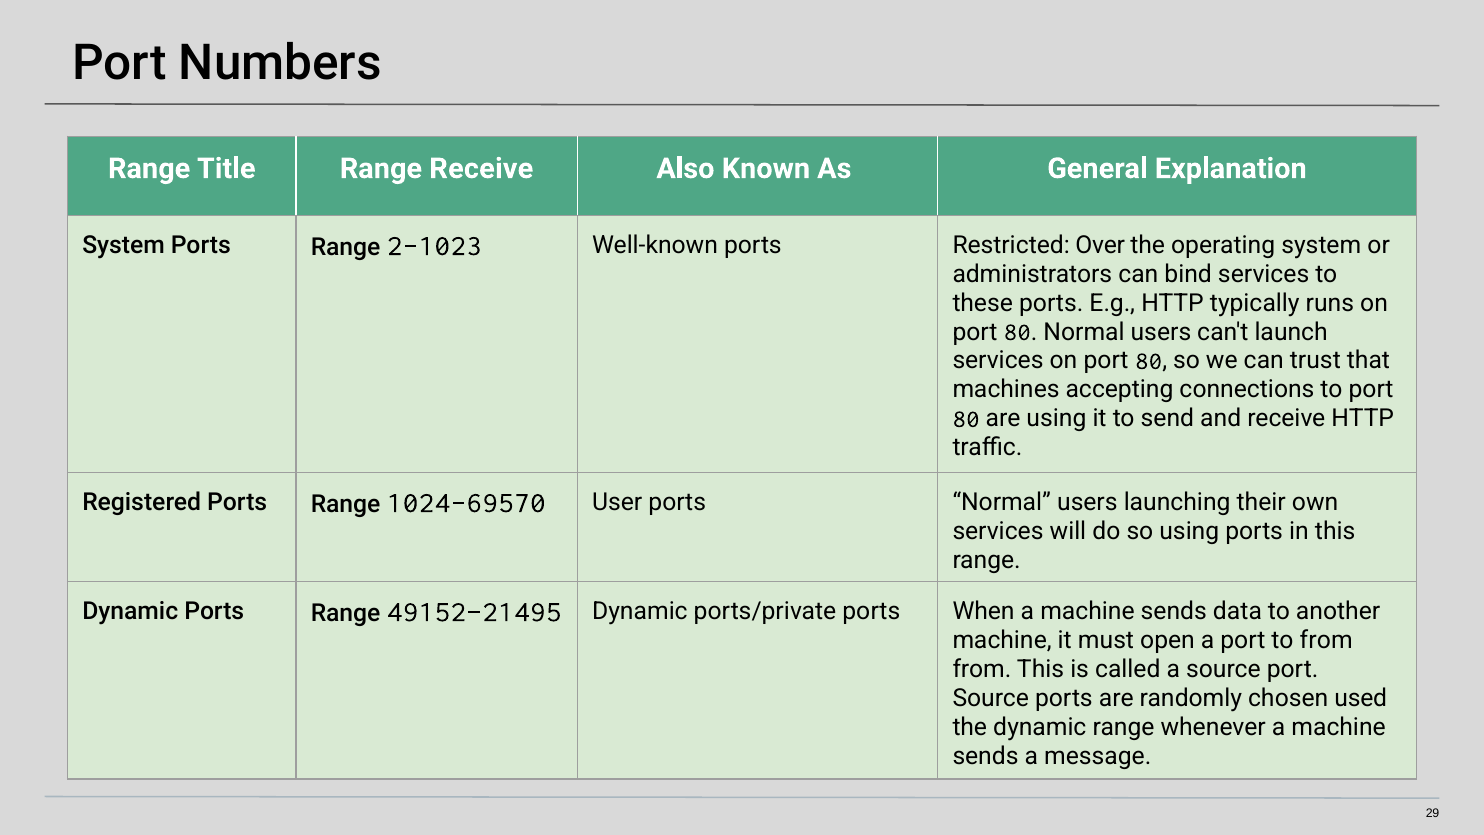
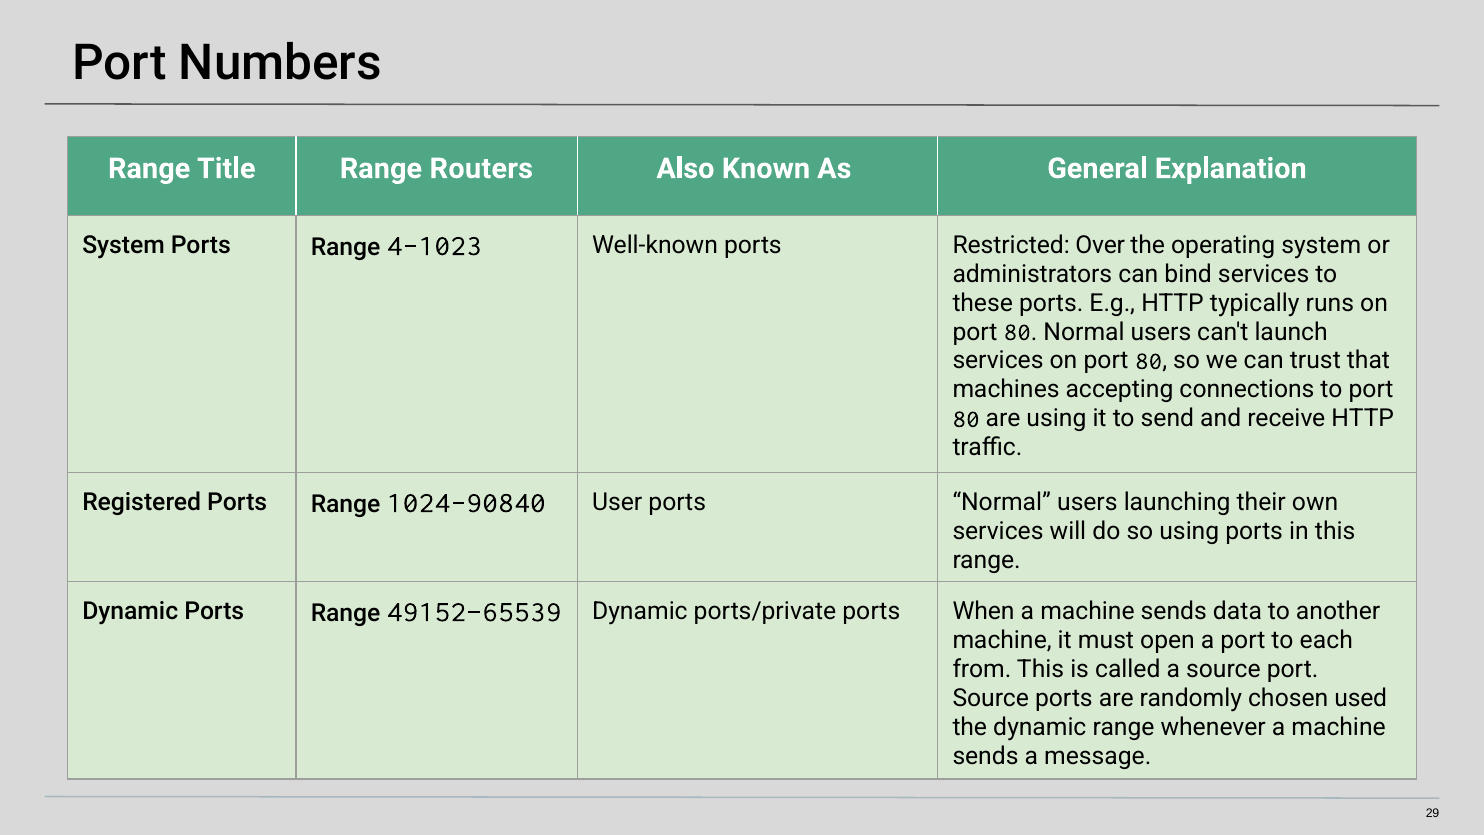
Range Receive: Receive -> Routers
2–1023: 2–1023 -> 4–1023
1024–69570: 1024–69570 -> 1024–90840
49152–21495: 49152–21495 -> 49152–65539
to from: from -> each
